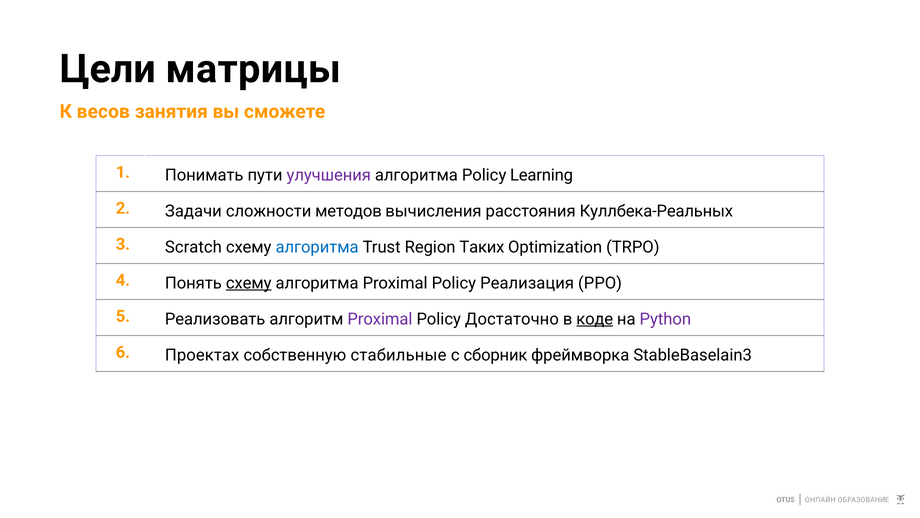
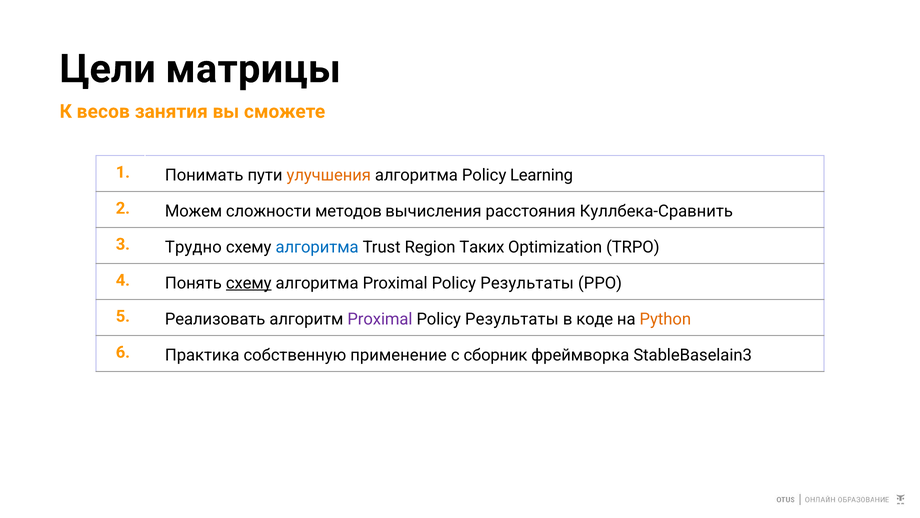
улучшения colour: purple -> orange
Задачи: Задачи -> Можем
Куллбека-Реальных: Куллбека-Реальных -> Куллбека-Сравнить
Scratch: Scratch -> Трудно
алгоритма Proximal Policy Реализация: Реализация -> Результаты
Достаточно at (512, 319): Достаточно -> Результаты
коде underline: present -> none
Python colour: purple -> orange
Проектах: Проектах -> Практика
стабильные: стабильные -> применение
